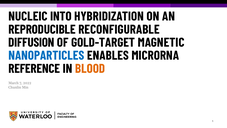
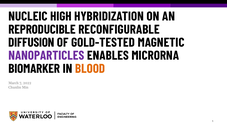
INTO: INTO -> HIGH
GOLD-TARGET: GOLD-TARGET -> GOLD-TESTED
NANOPARTICLES colour: blue -> purple
REFERENCE: REFERENCE -> BIOMARKER
